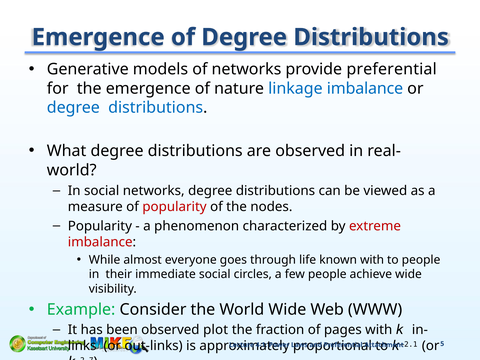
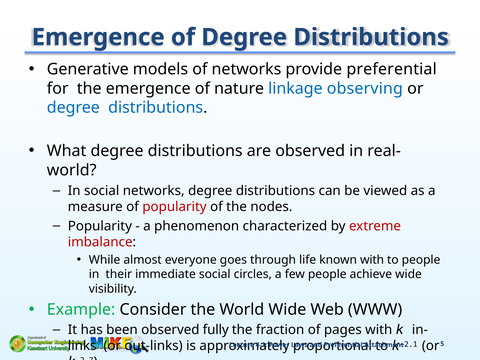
linkage imbalance: imbalance -> observing
plot: plot -> fully
